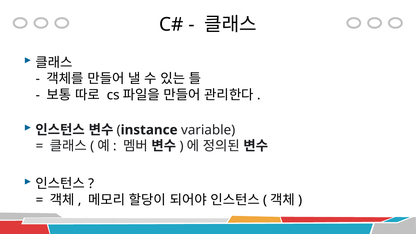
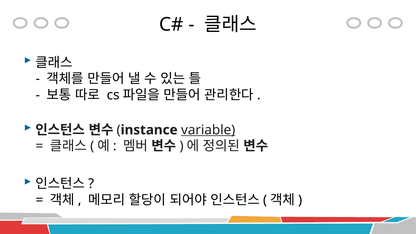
variable underline: none -> present
